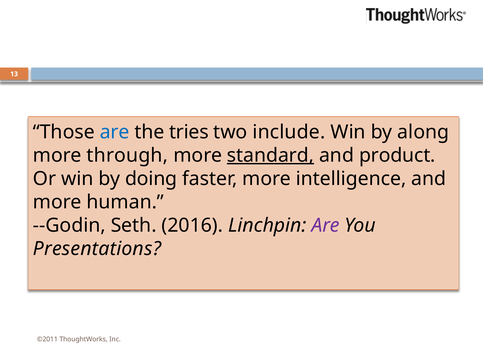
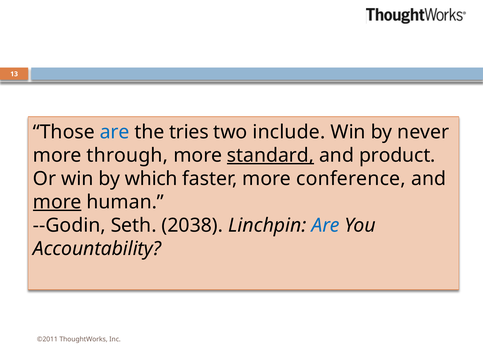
along: along -> never
doing: doing -> which
intelligence: intelligence -> conference
more at (57, 202) underline: none -> present
2016: 2016 -> 2038
Are at (326, 226) colour: purple -> blue
Presentations: Presentations -> Accountability
